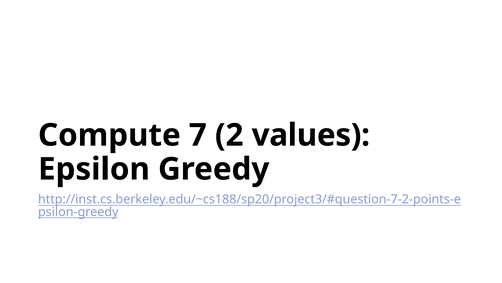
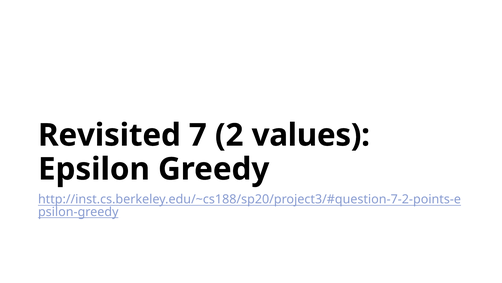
Compute: Compute -> Revisited
